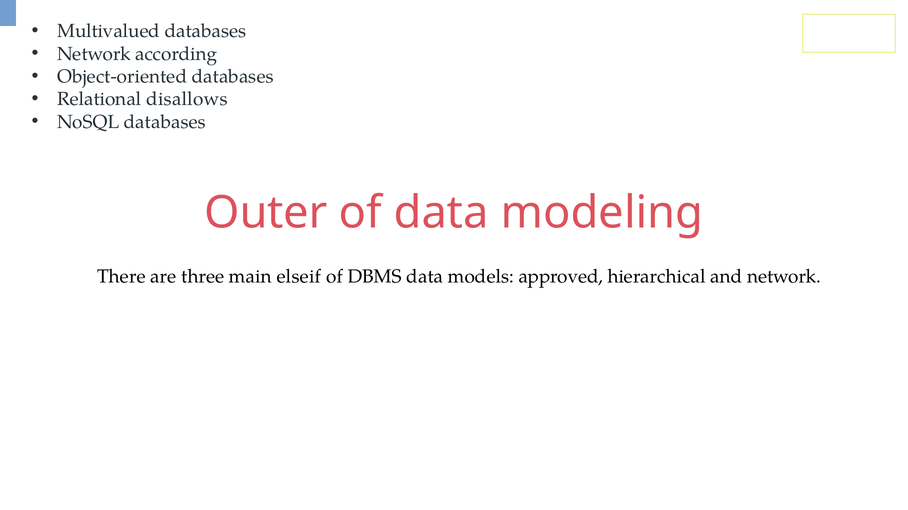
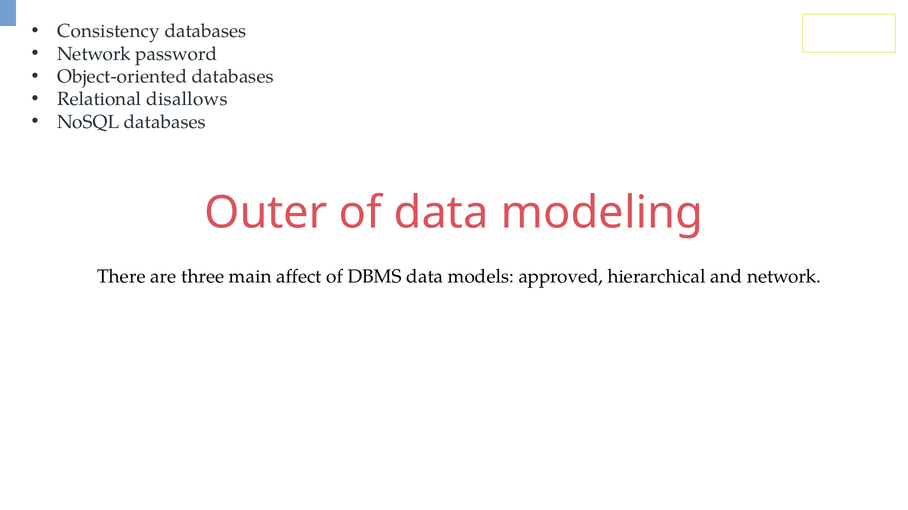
Multivalued: Multivalued -> Consistency
according: according -> password
elseif: elseif -> affect
